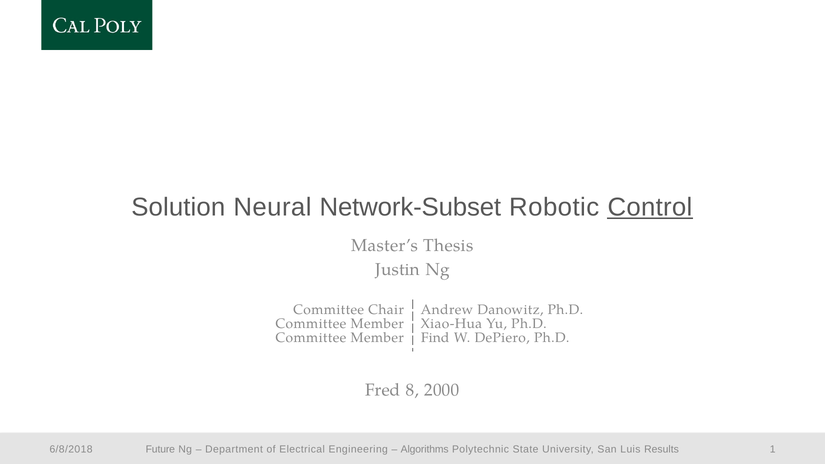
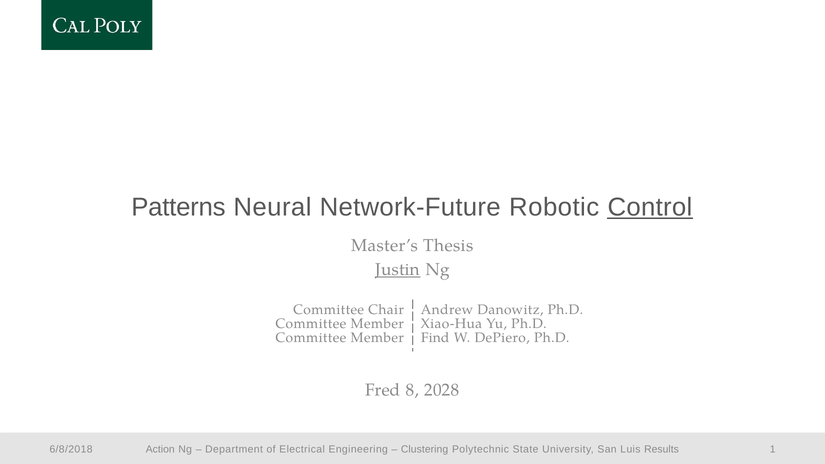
Solution: Solution -> Patterns
Network-Subset: Network-Subset -> Network-Future
Justin underline: none -> present
2000: 2000 -> 2028
Future: Future -> Action
Algorithms: Algorithms -> Clustering
